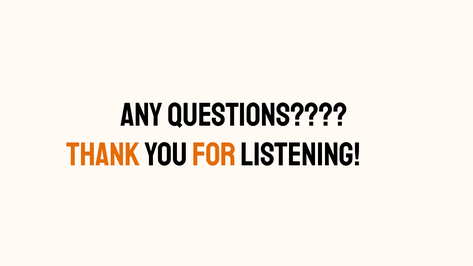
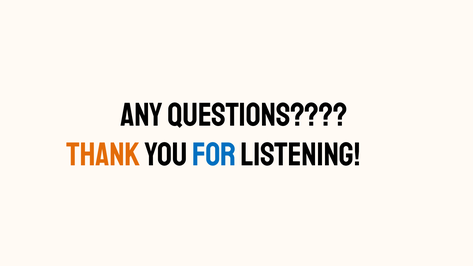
for colour: orange -> blue
